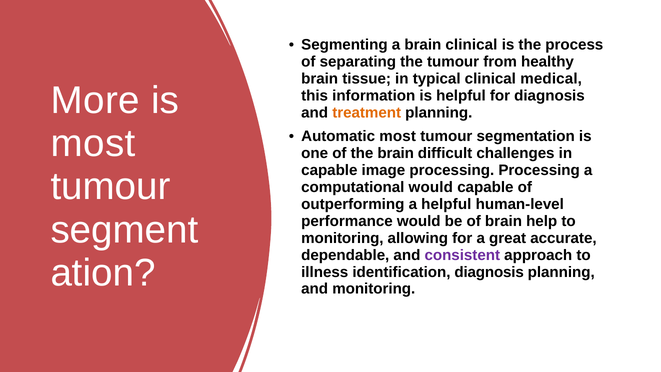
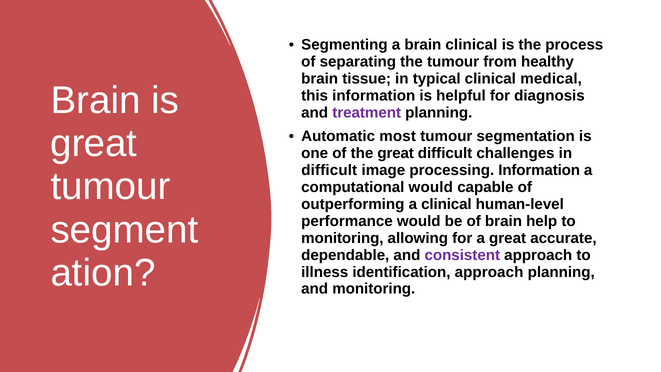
More at (95, 100): More -> Brain
treatment colour: orange -> purple
most at (93, 143): most -> great
the brain: brain -> great
capable at (329, 170): capable -> difficult
processing Processing: Processing -> Information
a helpful: helpful -> clinical
identification diagnosis: diagnosis -> approach
